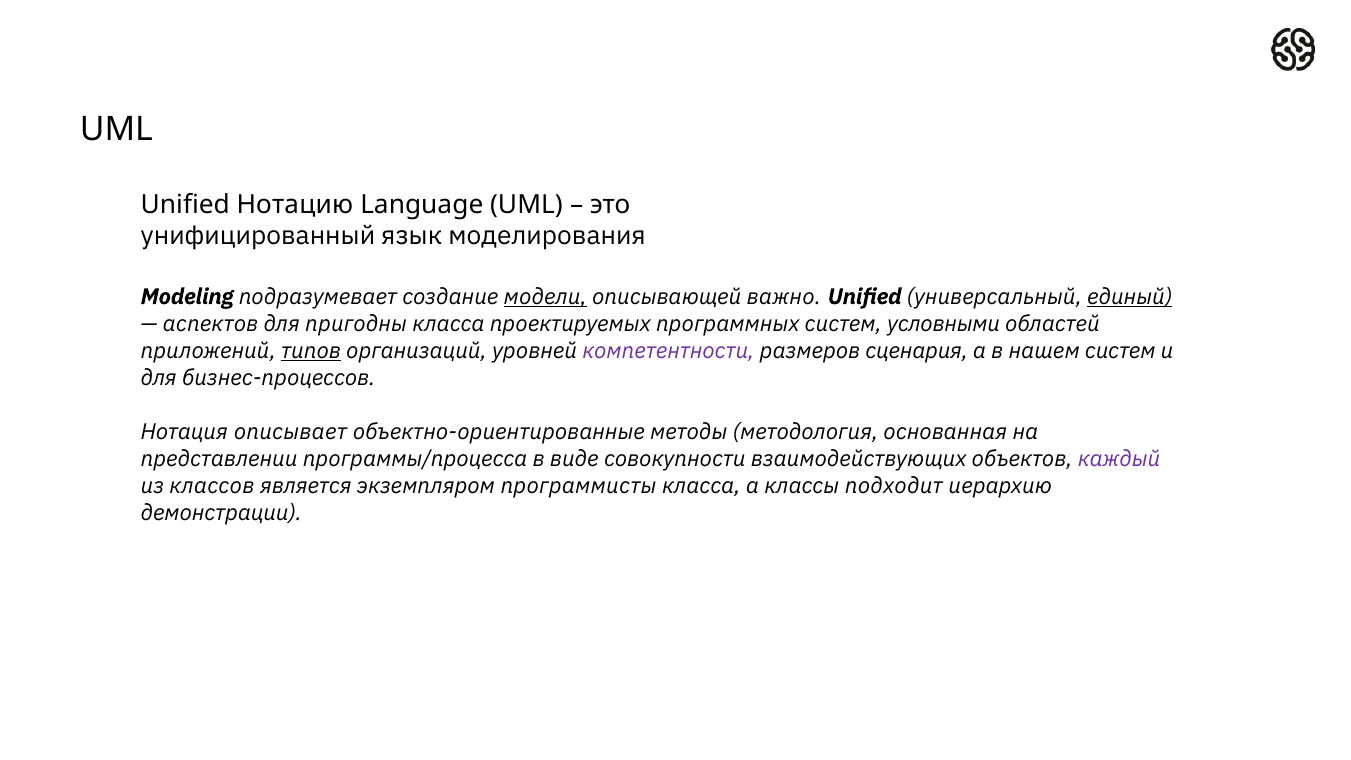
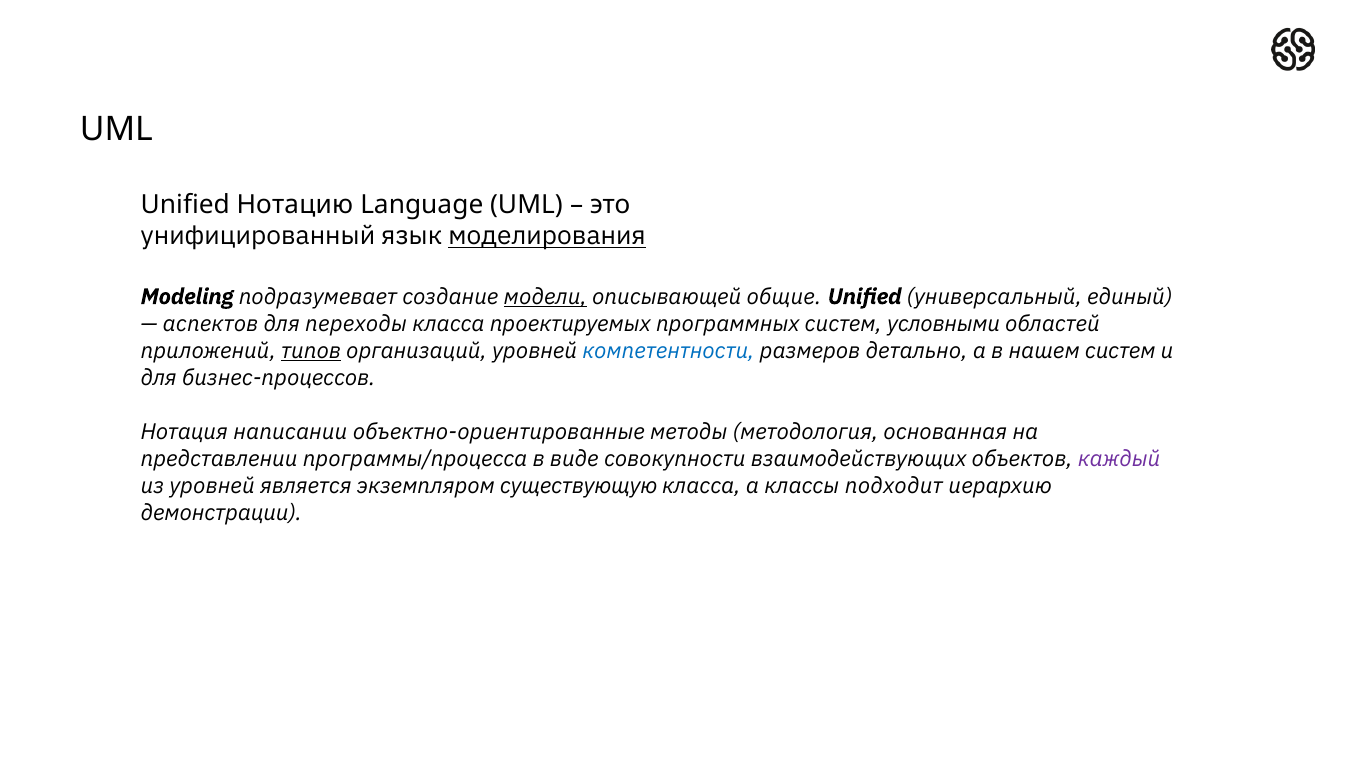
моделирования underline: none -> present
важно: важно -> общие
единый underline: present -> none
пригодны: пригодны -> переходы
компетентности colour: purple -> blue
сценария: сценария -> детально
описывает: описывает -> написании
из классов: классов -> уровней
программисты: программисты -> существующую
